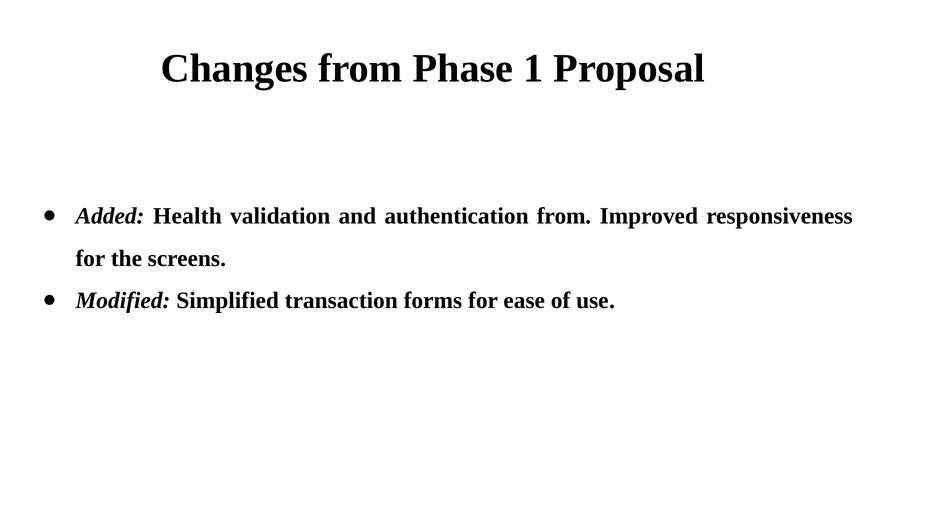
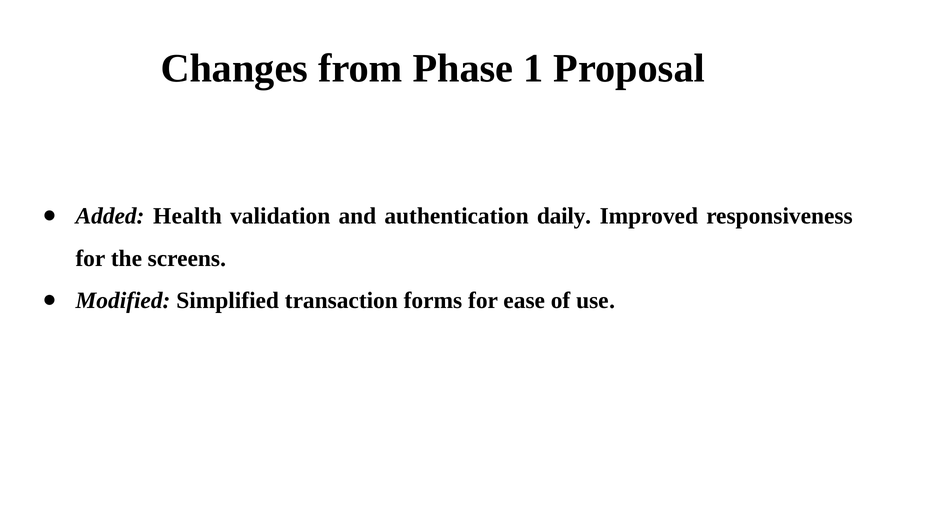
authentication from: from -> daily
